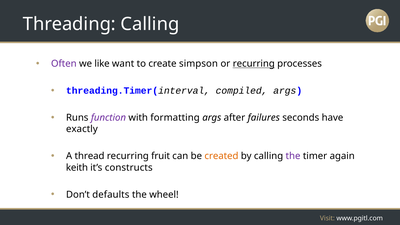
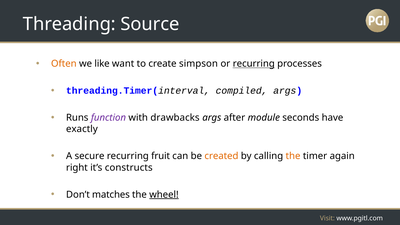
Threading Calling: Calling -> Source
Often colour: purple -> orange
formatting: formatting -> drawbacks
failures: failures -> module
thread: thread -> secure
the at (293, 156) colour: purple -> orange
keith: keith -> right
defaults: defaults -> matches
wheel underline: none -> present
